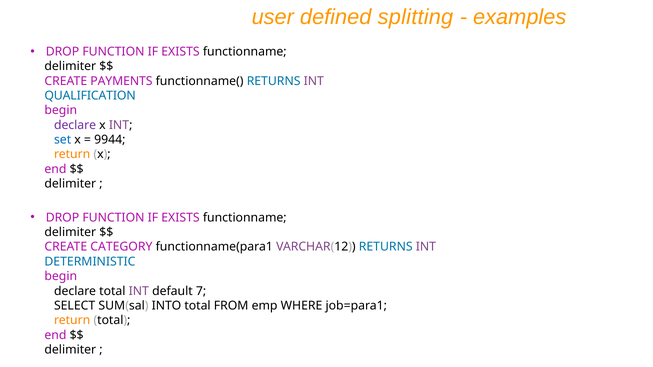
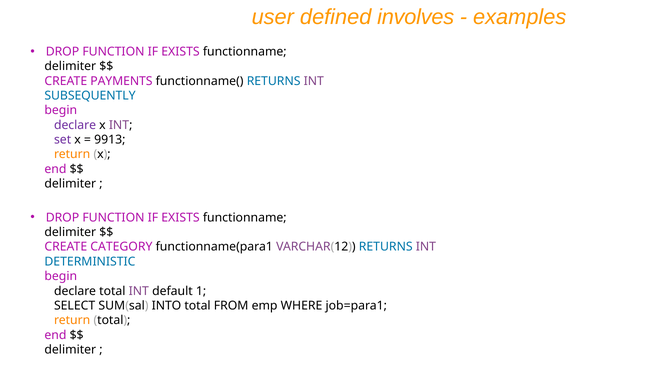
splitting: splitting -> involves
QUALIFICATION: QUALIFICATION -> SUBSEQUENTLY
set colour: blue -> purple
9944: 9944 -> 9913
7: 7 -> 1
